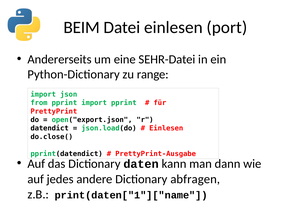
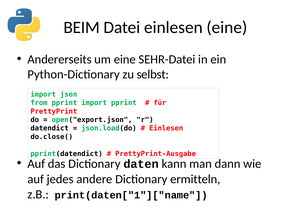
einlesen port: port -> eine
range: range -> selbst
abfragen: abfragen -> ermitteln
